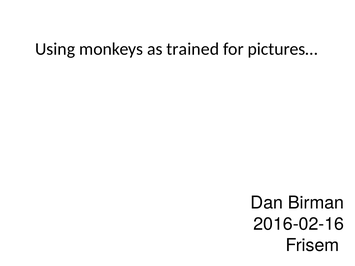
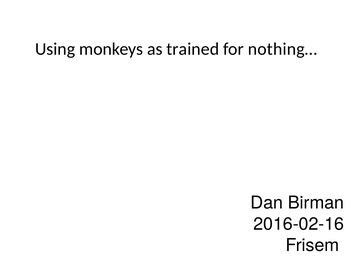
pictures…: pictures… -> nothing…
